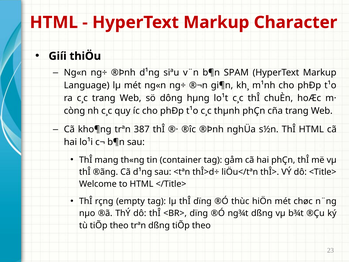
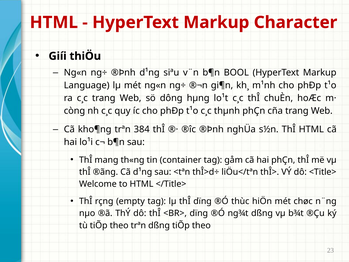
SPAM: SPAM -> BOOL
387: 387 -> 384
